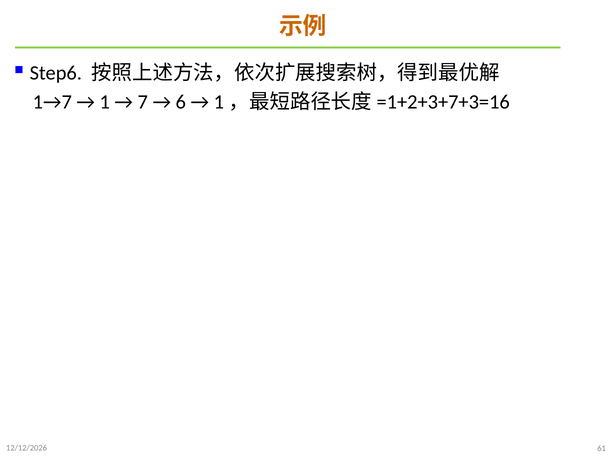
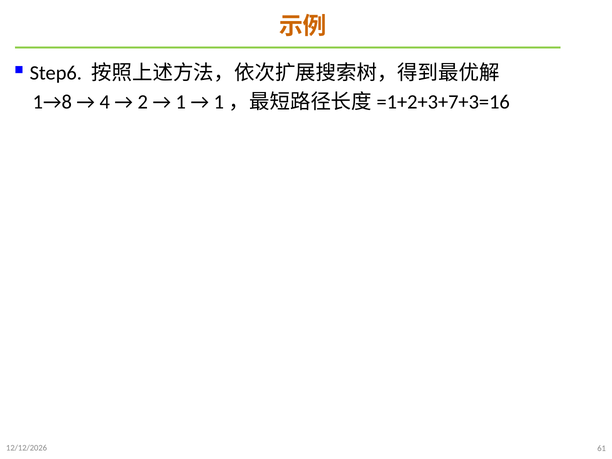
1→7: 1→7 -> 1→8
1: 1 -> 4
7: 7 -> 2
6: 6 -> 1
